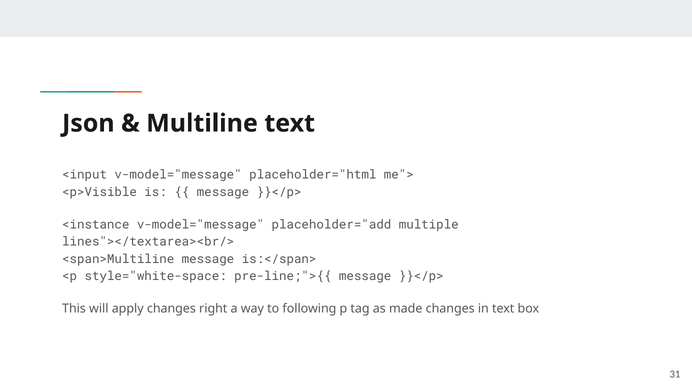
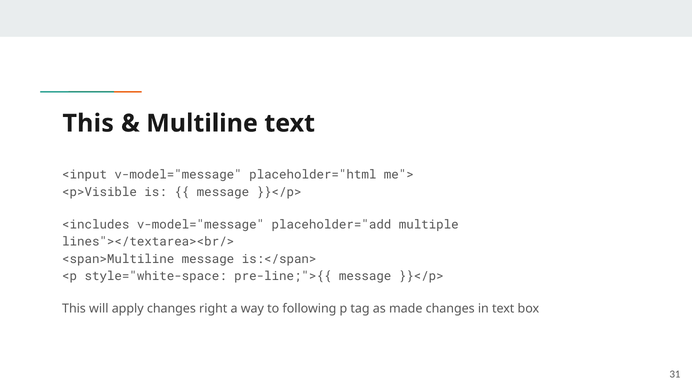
Json at (88, 123): Json -> This
<instance: <instance -> <includes
